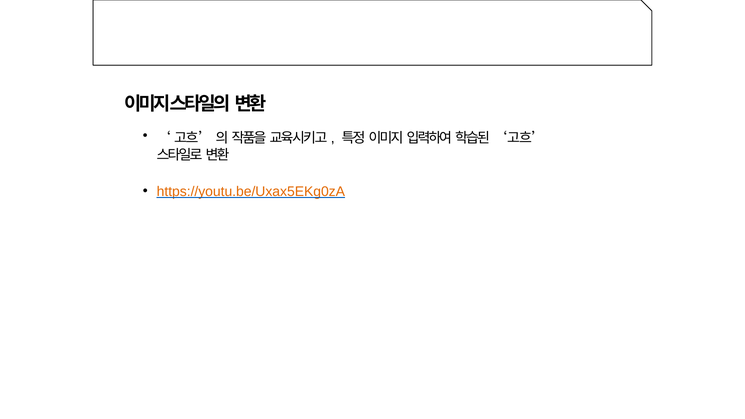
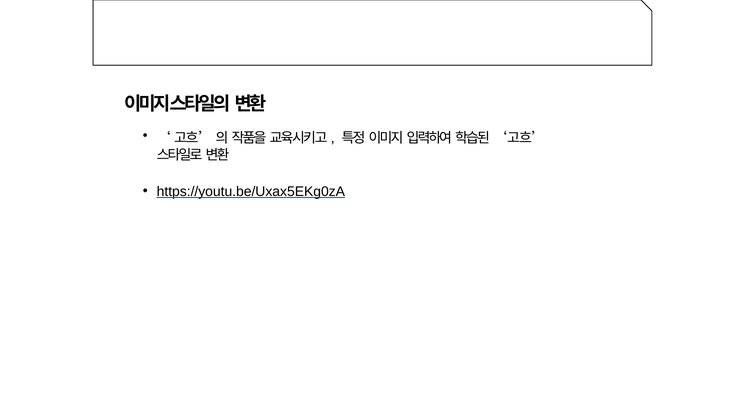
https://youtu.be/Uxax5EKg0zA colour: orange -> black
